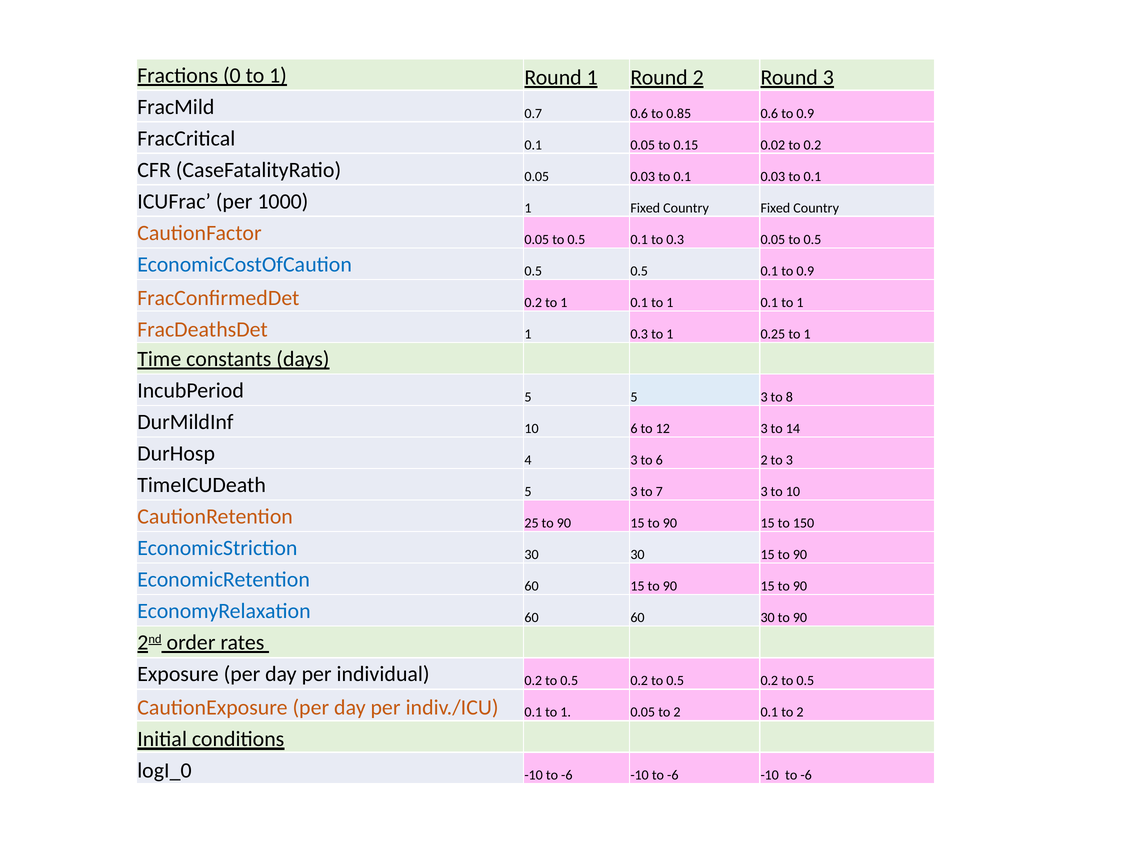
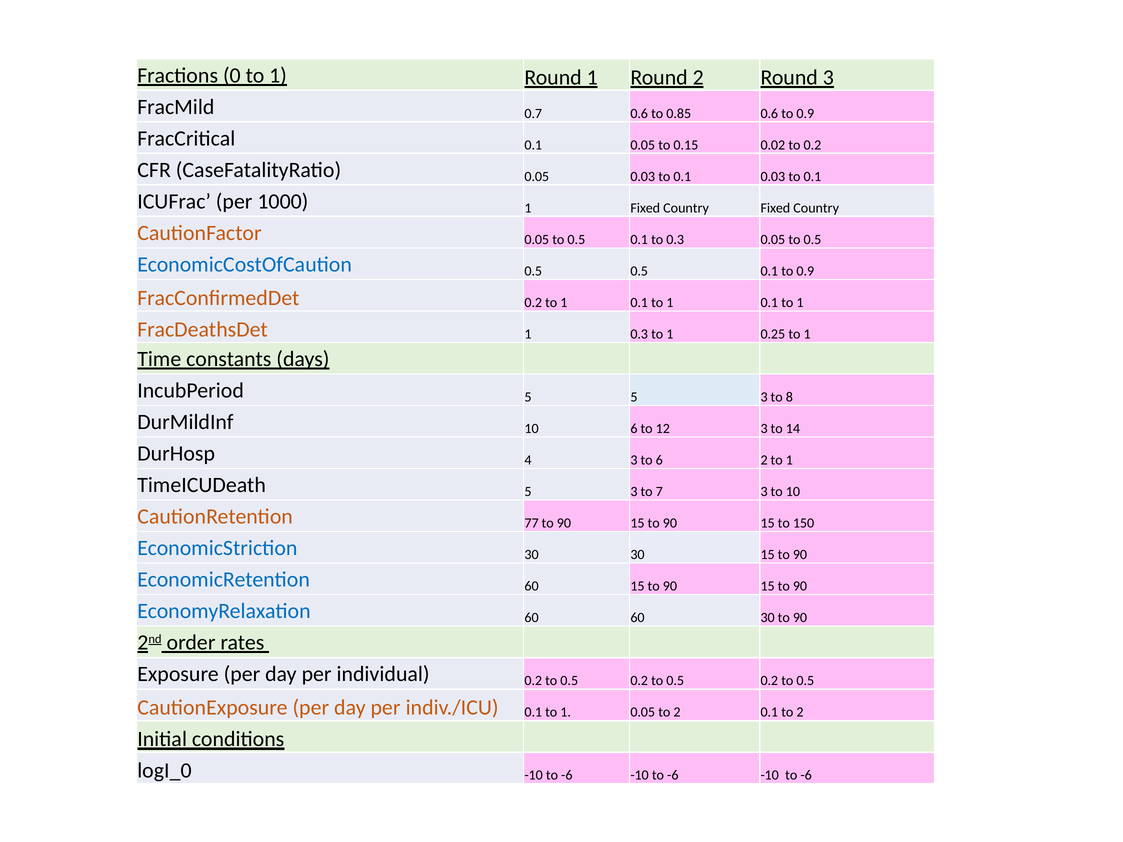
2 to 3: 3 -> 1
25: 25 -> 77
